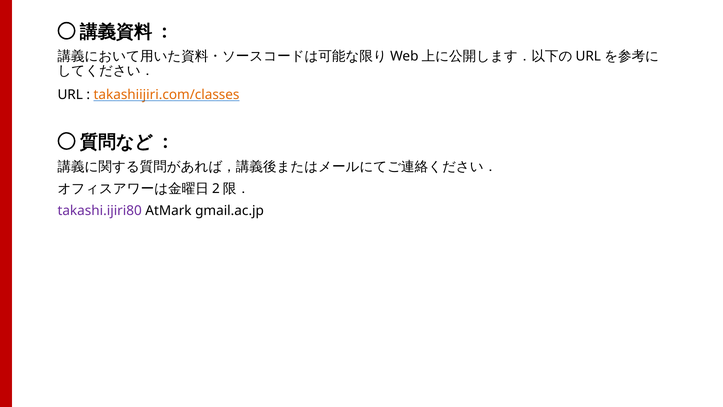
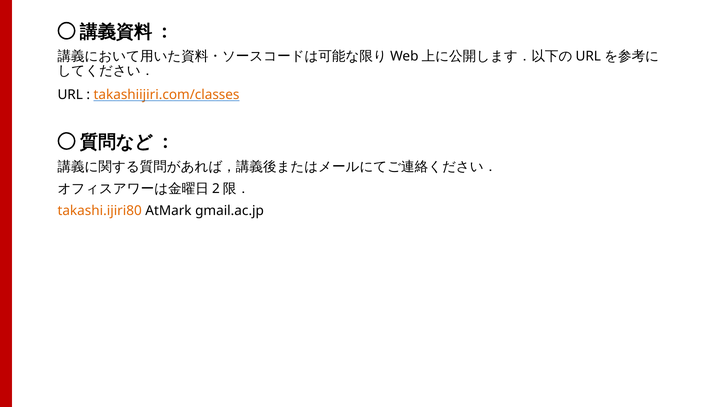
takashi.ijiri80 colour: purple -> orange
